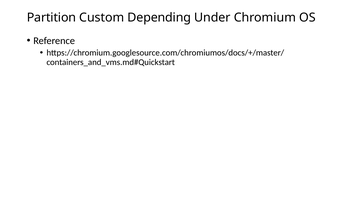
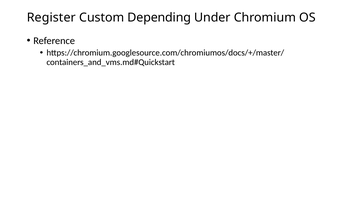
Partition: Partition -> Register
